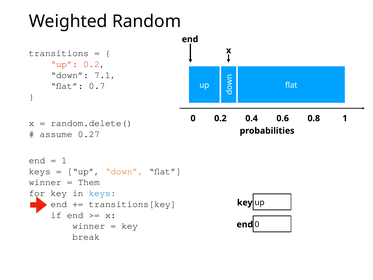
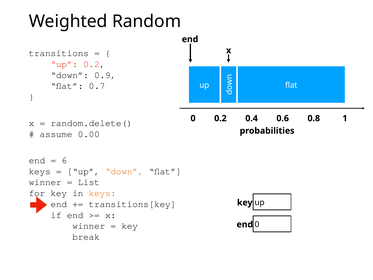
7.1: 7.1 -> 0.9
0.27: 0.27 -> 0.00
1 at (64, 160): 1 -> 6
Them: Them -> List
keys at (102, 193) colour: blue -> orange
